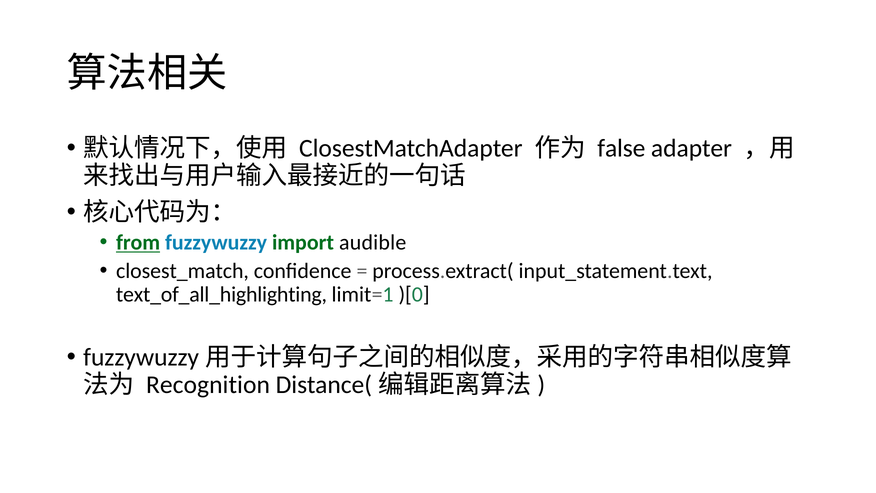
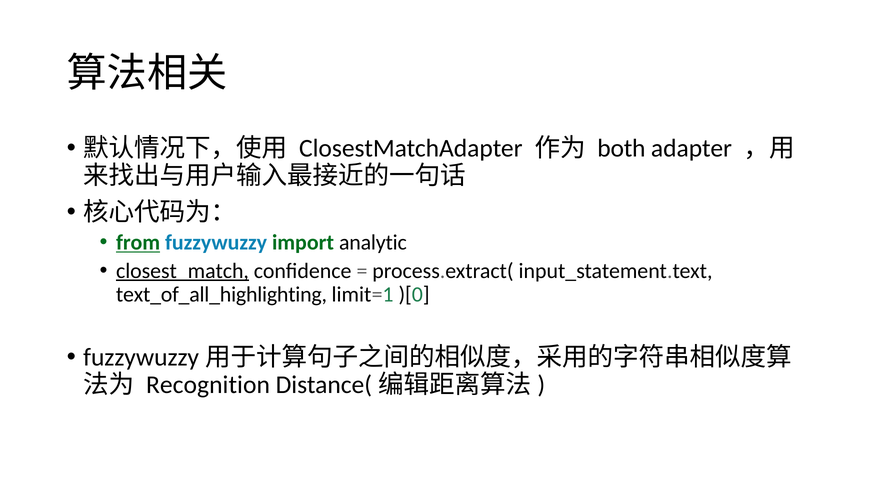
false: false -> both
audible: audible -> analytic
closest_match underline: none -> present
